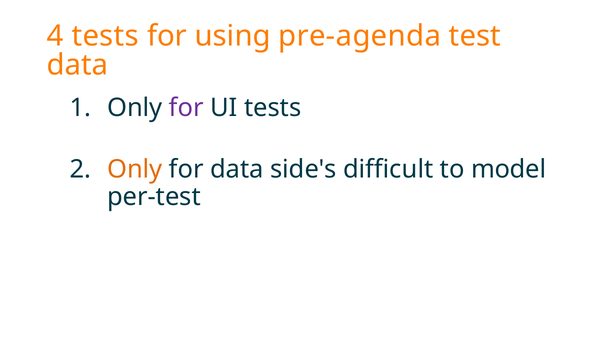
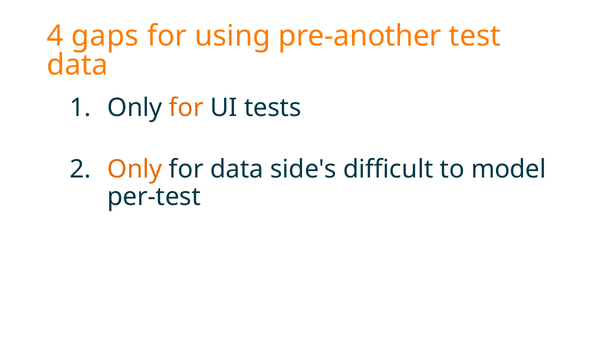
4 tests: tests -> gaps
pre-agenda: pre-agenda -> pre-another
for at (186, 108) colour: purple -> orange
